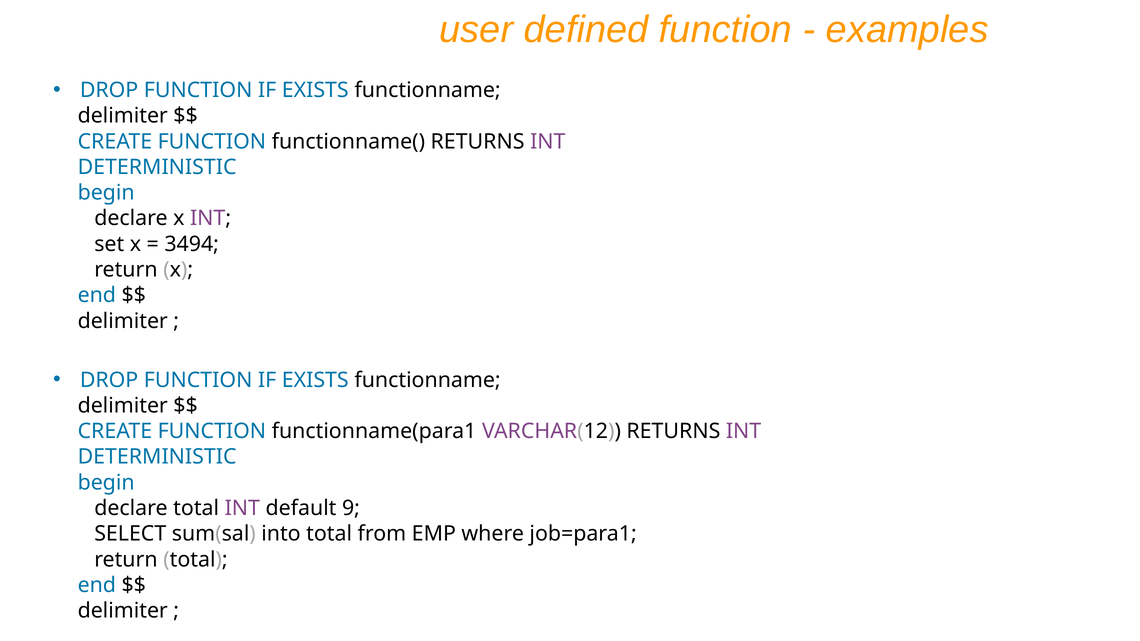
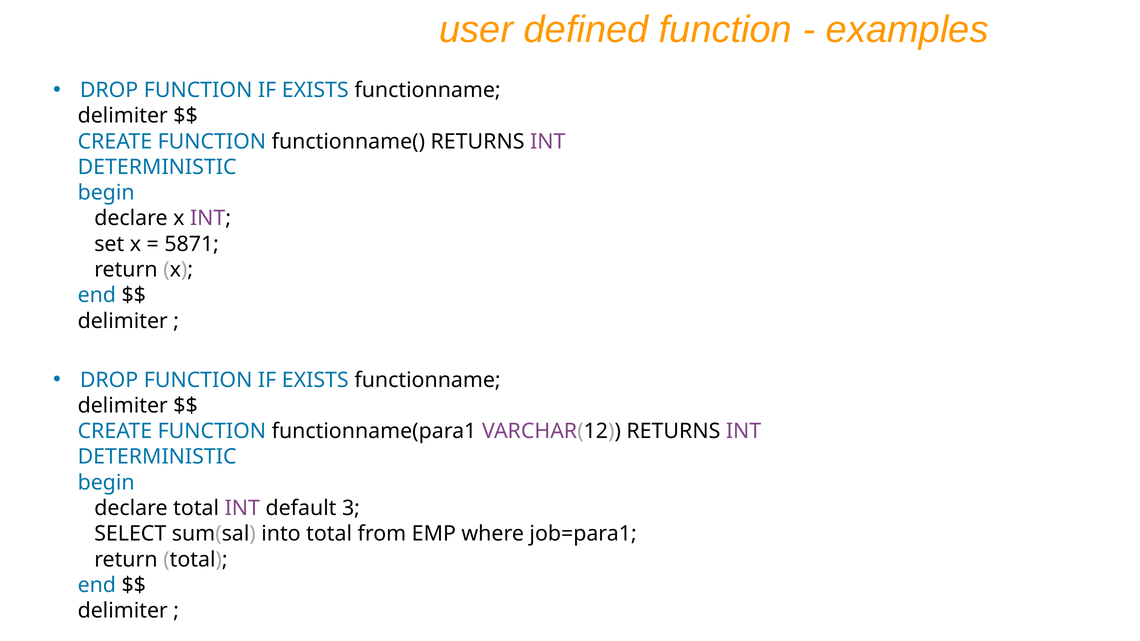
3494: 3494 -> 5871
9: 9 -> 3
